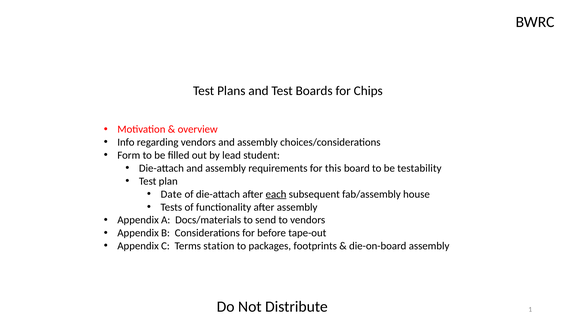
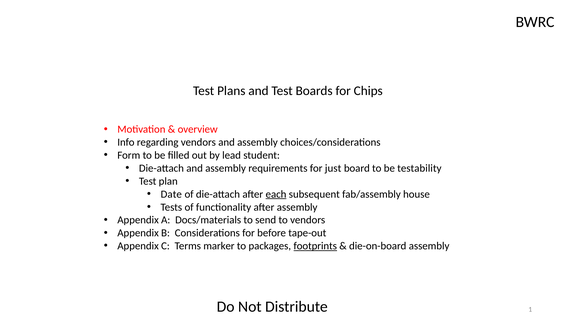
this: this -> just
station: station -> marker
footprints underline: none -> present
